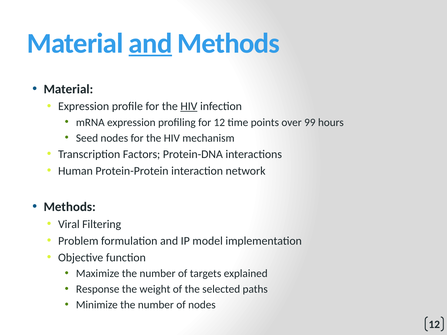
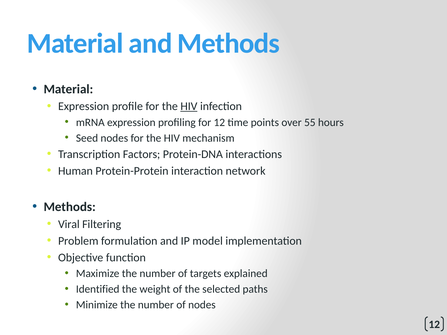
and at (150, 43) underline: present -> none
99: 99 -> 55
Response: Response -> Identified
